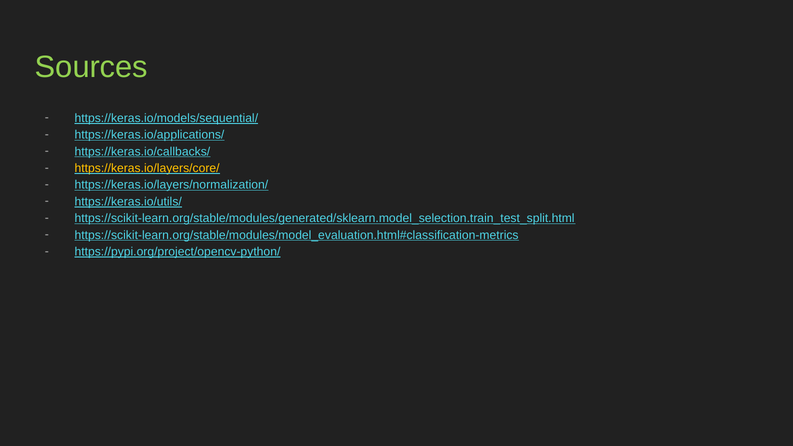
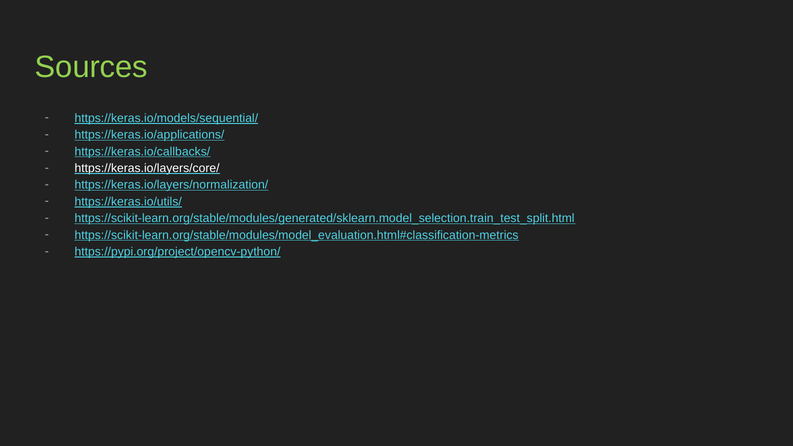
https://keras.io/layers/core/ colour: yellow -> white
